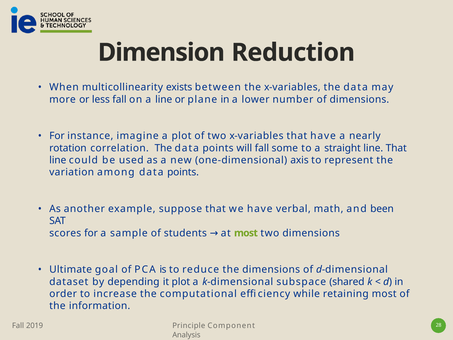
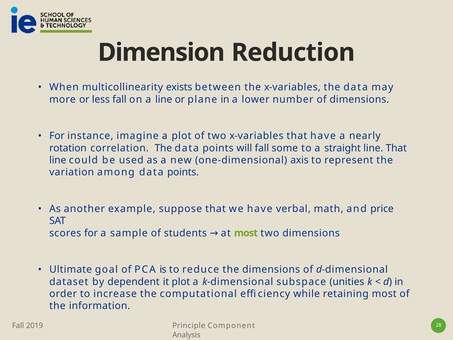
been: been -> price
depending: depending -> dependent
shared: shared -> unities
